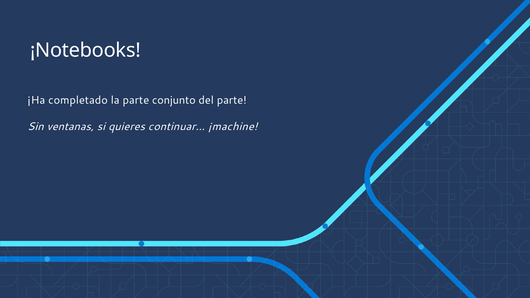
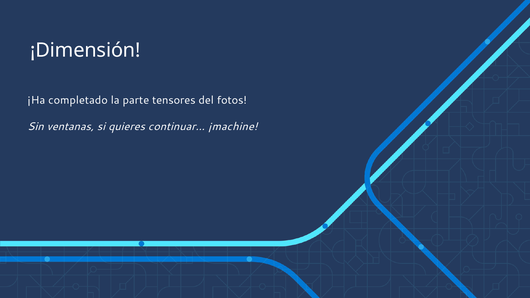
¡Notebooks: ¡Notebooks -> ¡Dimensión
conjunto: conjunto -> tensores
del parte: parte -> fotos
